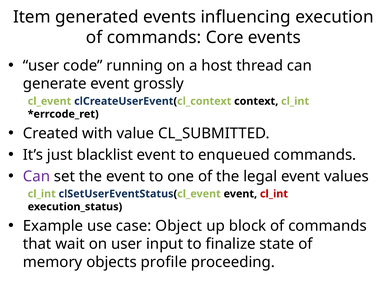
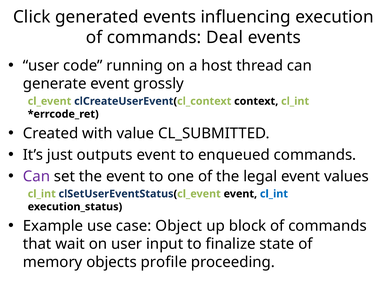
Item: Item -> Click
Core: Core -> Deal
blacklist: blacklist -> outputs
cl_int at (274, 194) colour: red -> blue
